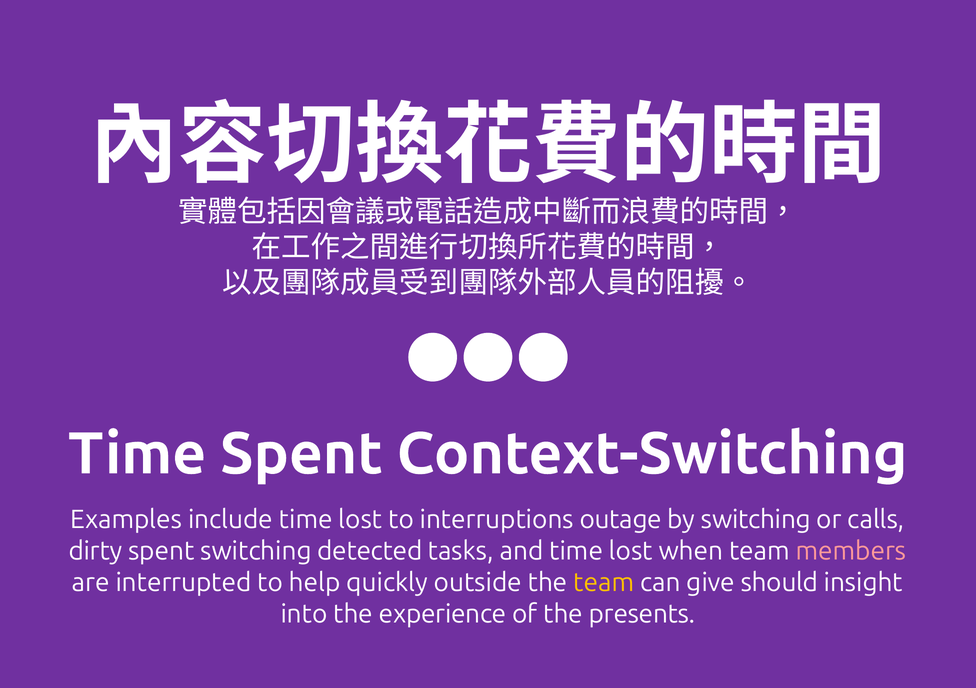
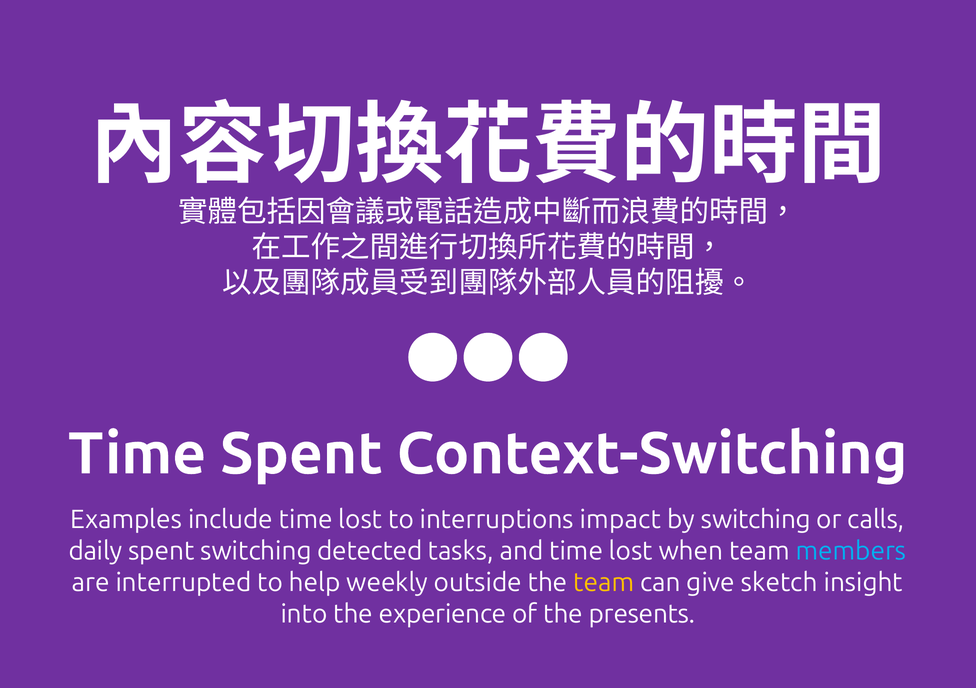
outage: outage -> impact
dirty: dirty -> daily
members colour: pink -> light blue
quickly: quickly -> weekly
should: should -> sketch
